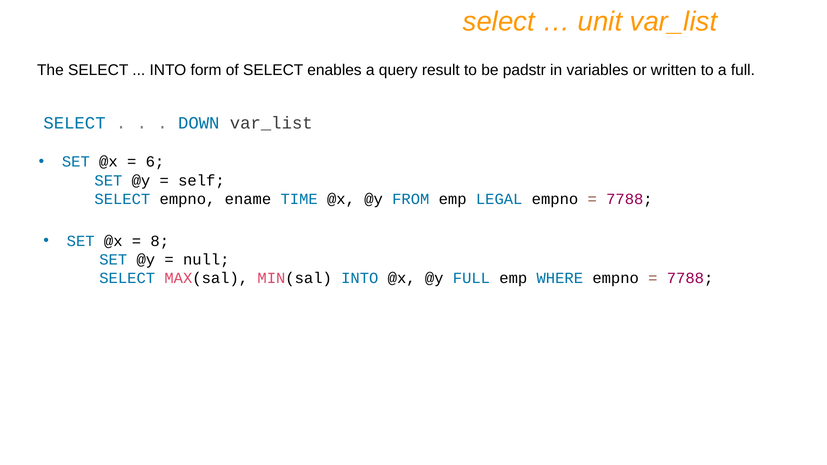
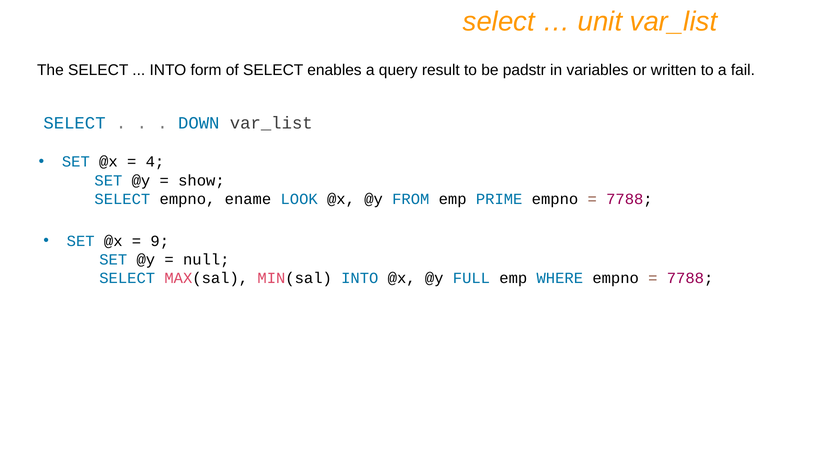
a full: full -> fail
6: 6 -> 4
self: self -> show
TIME: TIME -> LOOK
LEGAL: LEGAL -> PRIME
8: 8 -> 9
